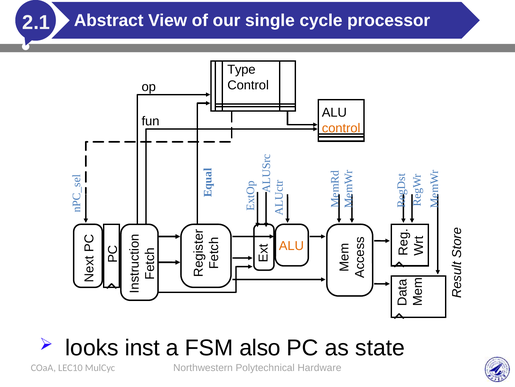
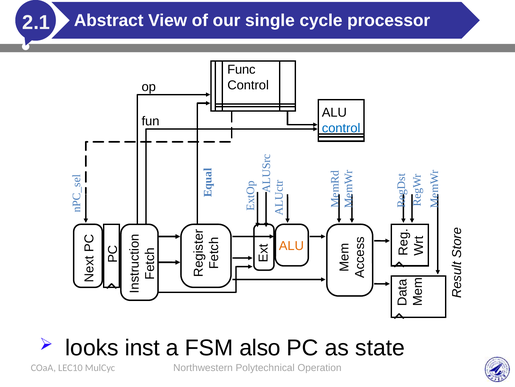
Type: Type -> Func
control at (341, 128) colour: orange -> blue
Hardware: Hardware -> Operation
